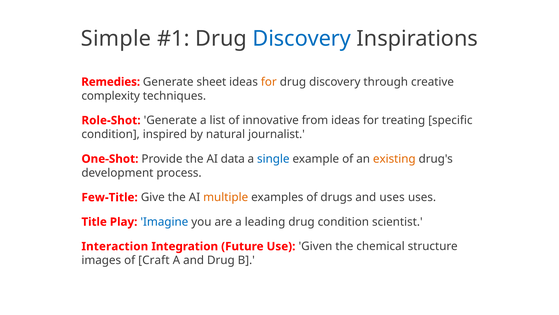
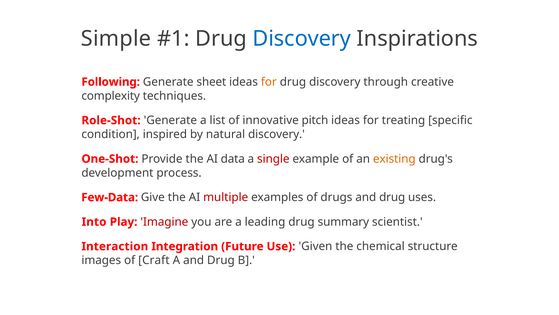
Remedies: Remedies -> Following
from: from -> pitch
natural journalist: journalist -> discovery
single colour: blue -> red
Few-Title: Few-Title -> Few-Data
multiple colour: orange -> red
drugs and uses: uses -> drug
Title: Title -> Into
Imagine colour: blue -> red
drug condition: condition -> summary
